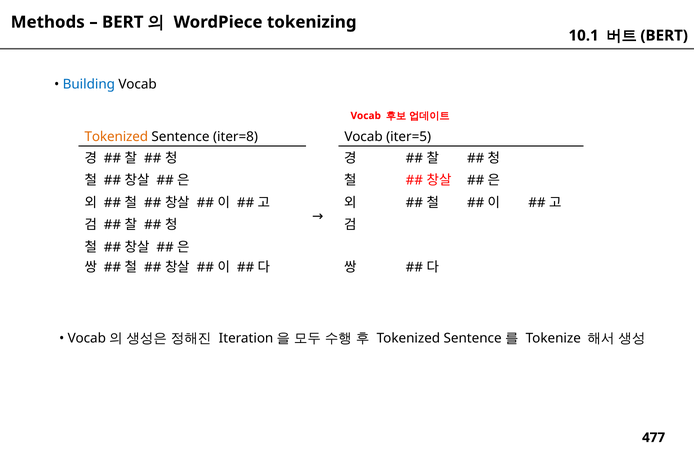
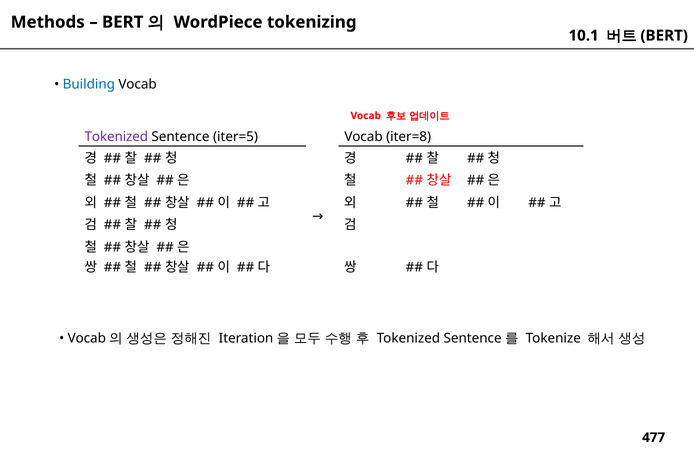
Tokenized at (116, 137) colour: orange -> purple
iter=8: iter=8 -> iter=5
iter=5: iter=5 -> iter=8
